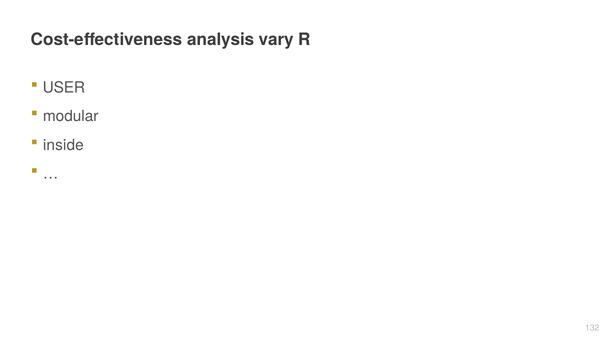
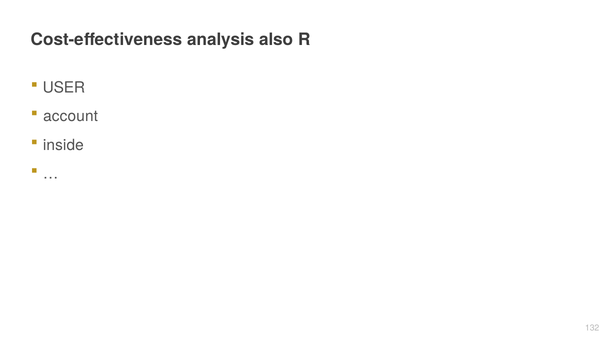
vary: vary -> also
modular: modular -> account
